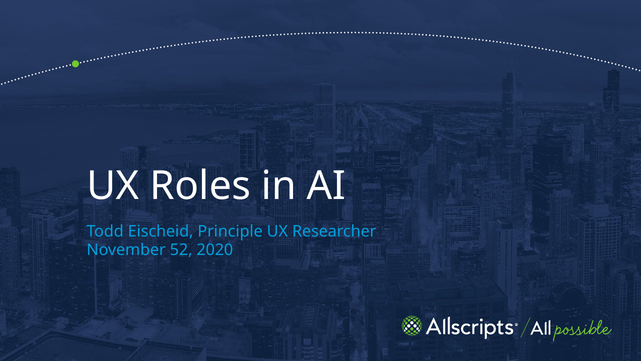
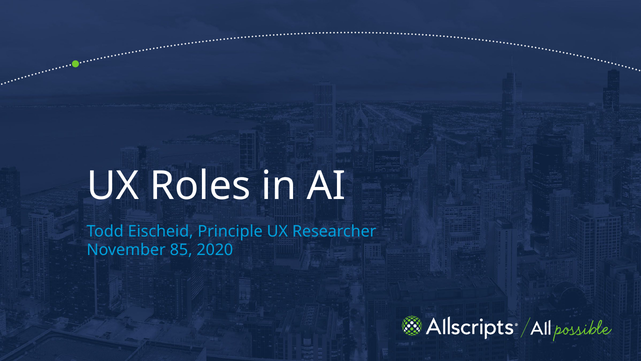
52: 52 -> 85
